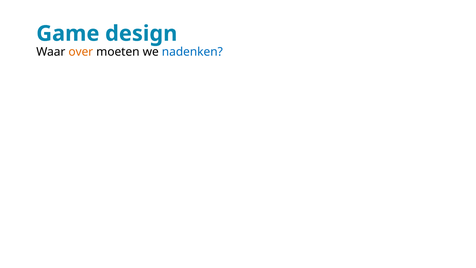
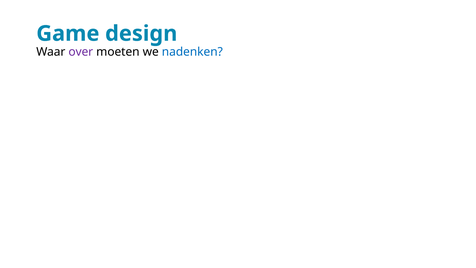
over colour: orange -> purple
